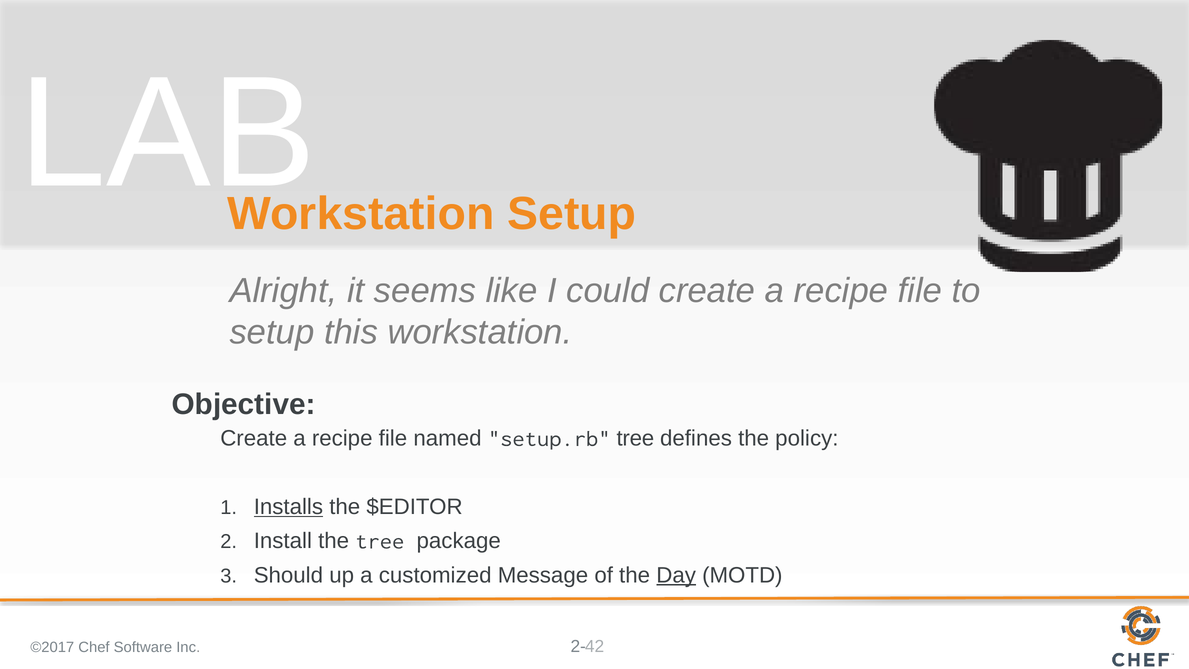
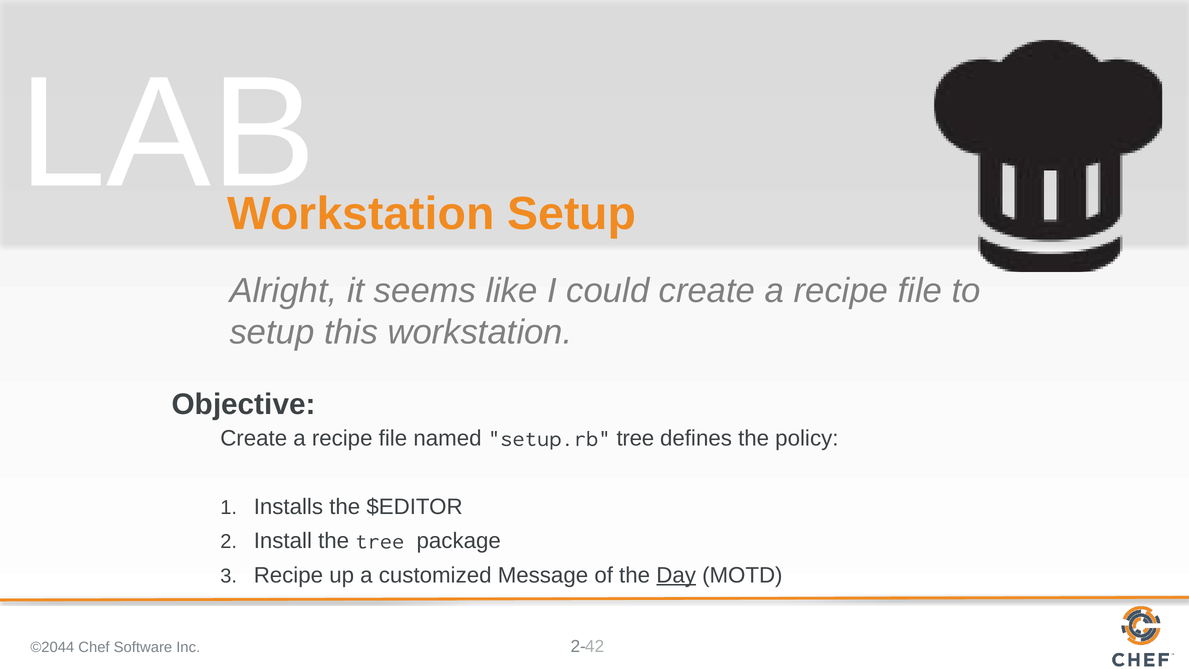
Installs underline: present -> none
Should at (288, 575): Should -> Recipe
©2017: ©2017 -> ©2044
